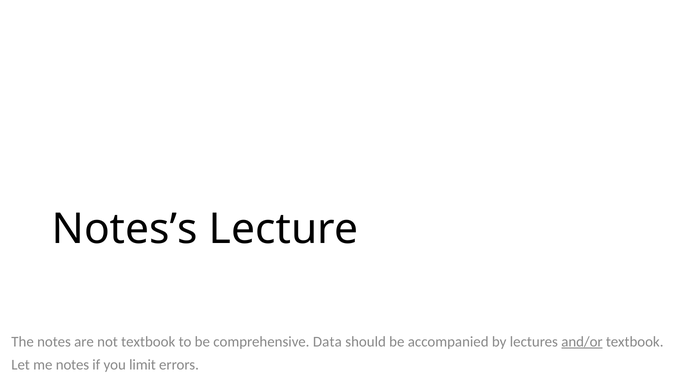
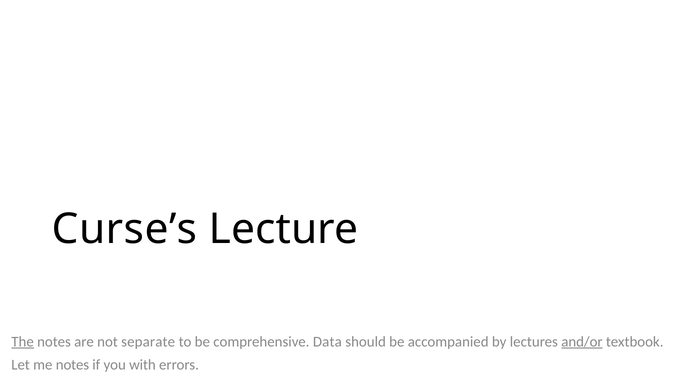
Notes’s: Notes’s -> Curse’s
The underline: none -> present
not textbook: textbook -> separate
limit: limit -> with
